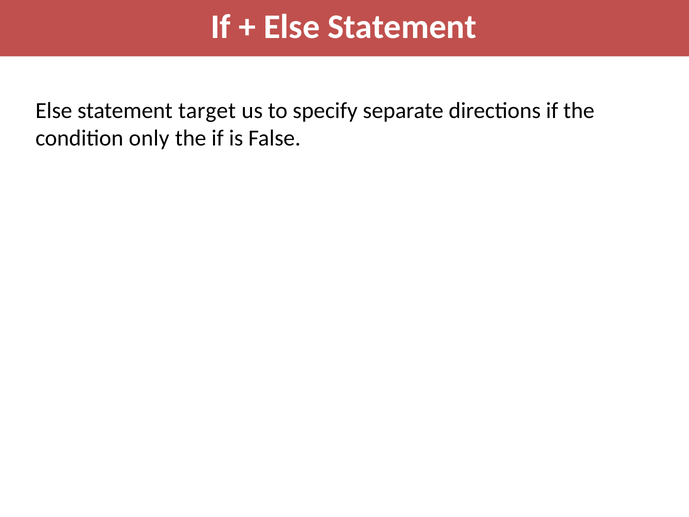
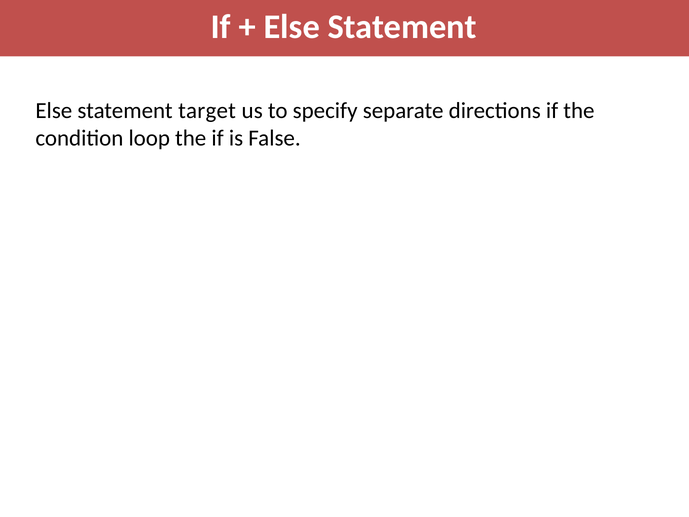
only: only -> loop
